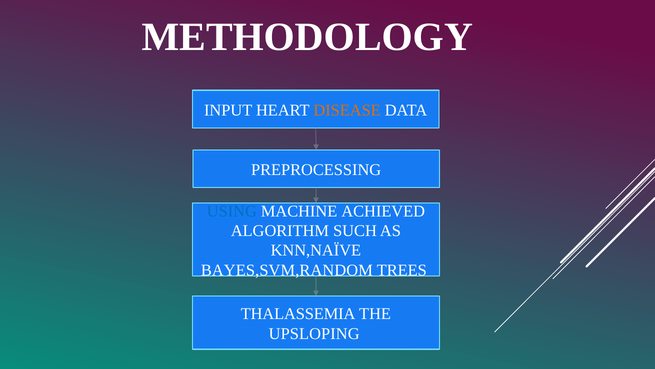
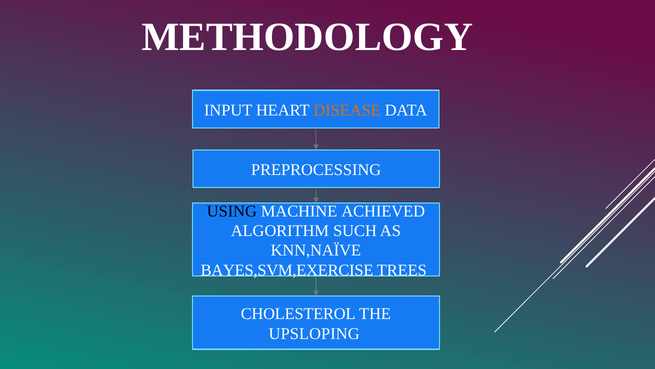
USING colour: blue -> black
BAYES,SVM,RANDOM: BAYES,SVM,RANDOM -> BAYES,SVM,EXERCISE
THALASSEMIA: THALASSEMIA -> CHOLESTEROL
